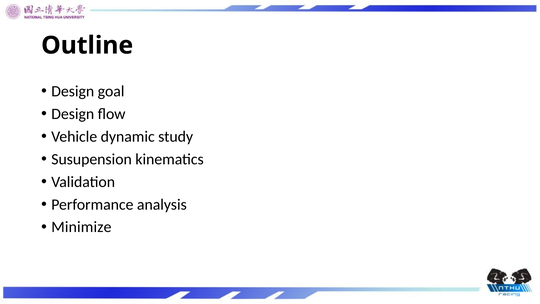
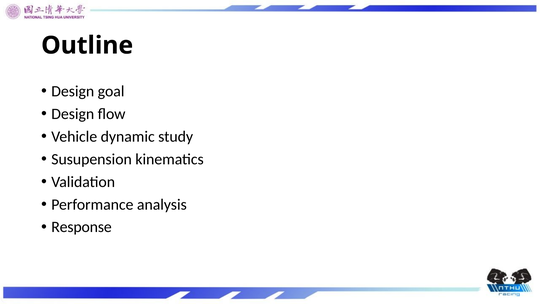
Minimize: Minimize -> Response
